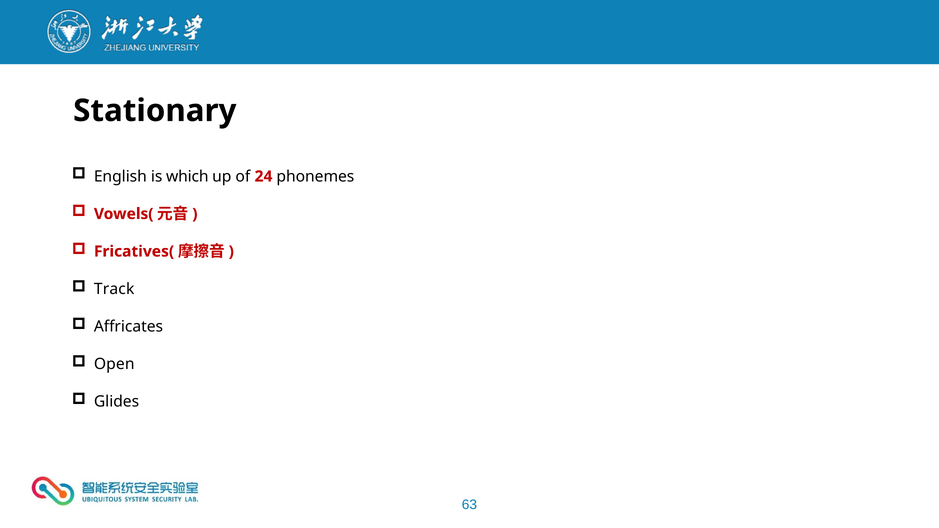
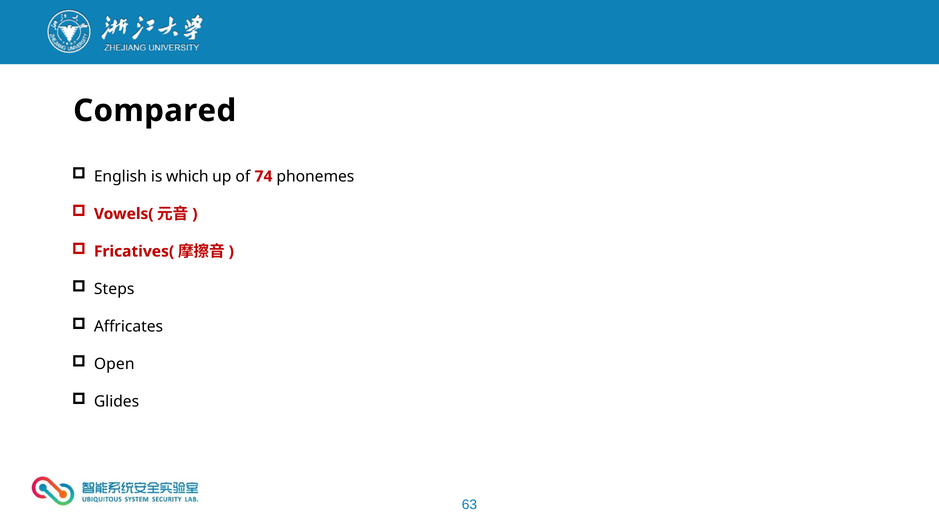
Stationary: Stationary -> Compared
24: 24 -> 74
Track: Track -> Steps
